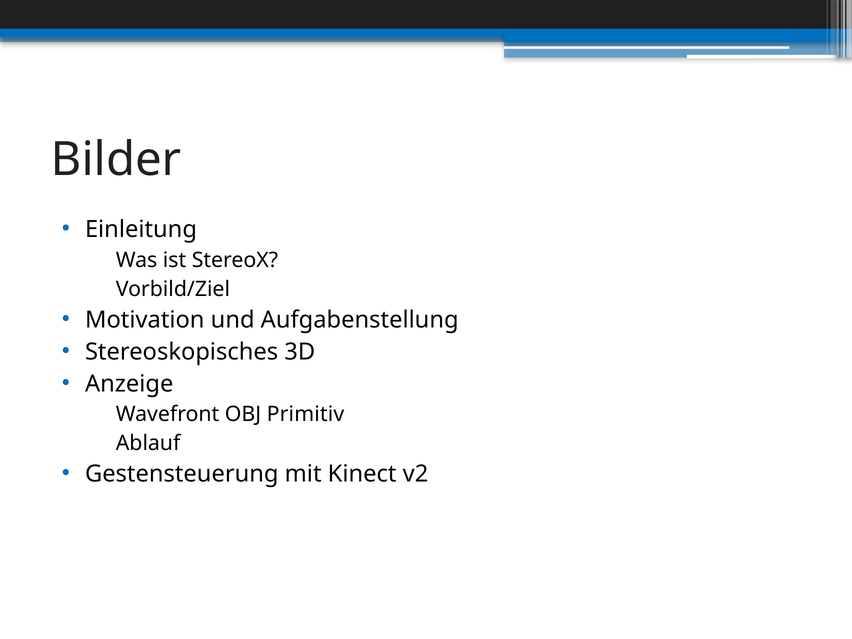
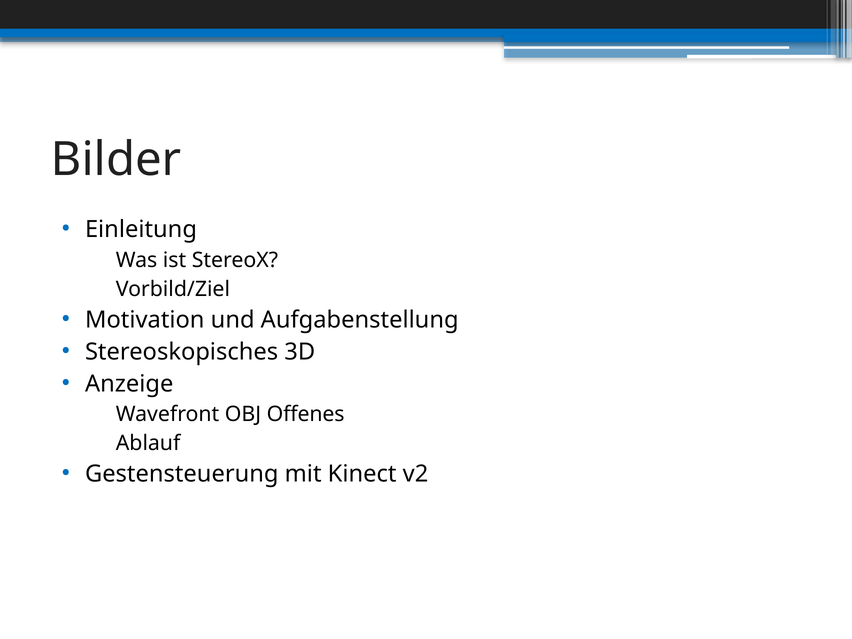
Primitiv: Primitiv -> Offenes
